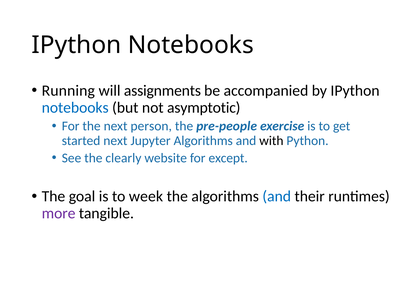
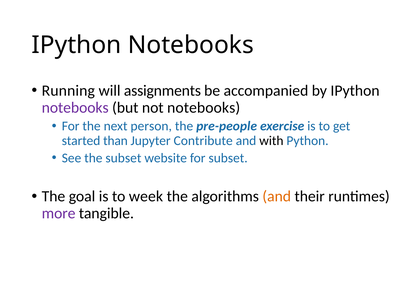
notebooks at (75, 107) colour: blue -> purple
not asymptotic: asymptotic -> notebooks
started next: next -> than
Jupyter Algorithms: Algorithms -> Contribute
the clearly: clearly -> subset
for except: except -> subset
and at (277, 196) colour: blue -> orange
